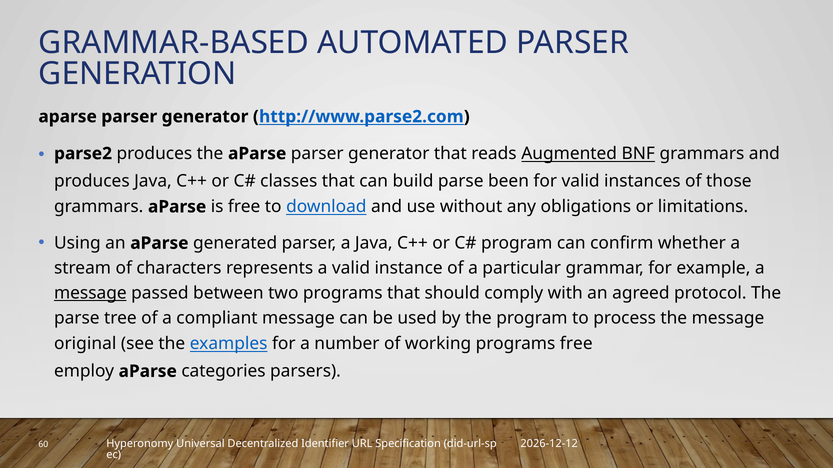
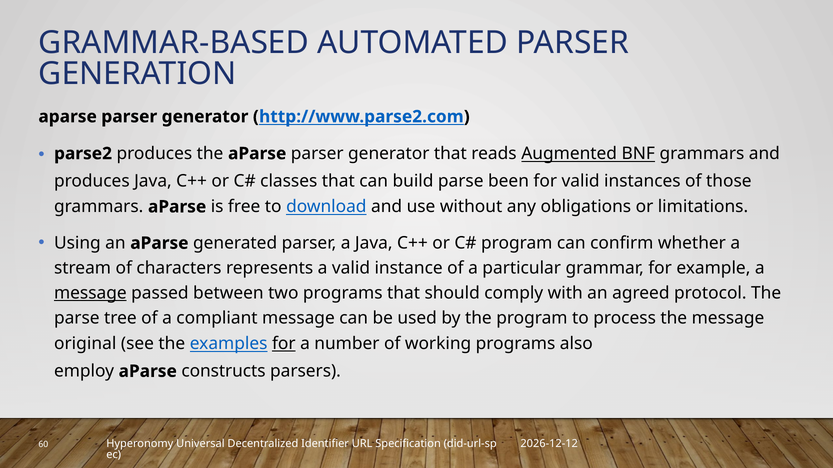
for at (284, 344) underline: none -> present
programs free: free -> also
categories: categories -> constructs
